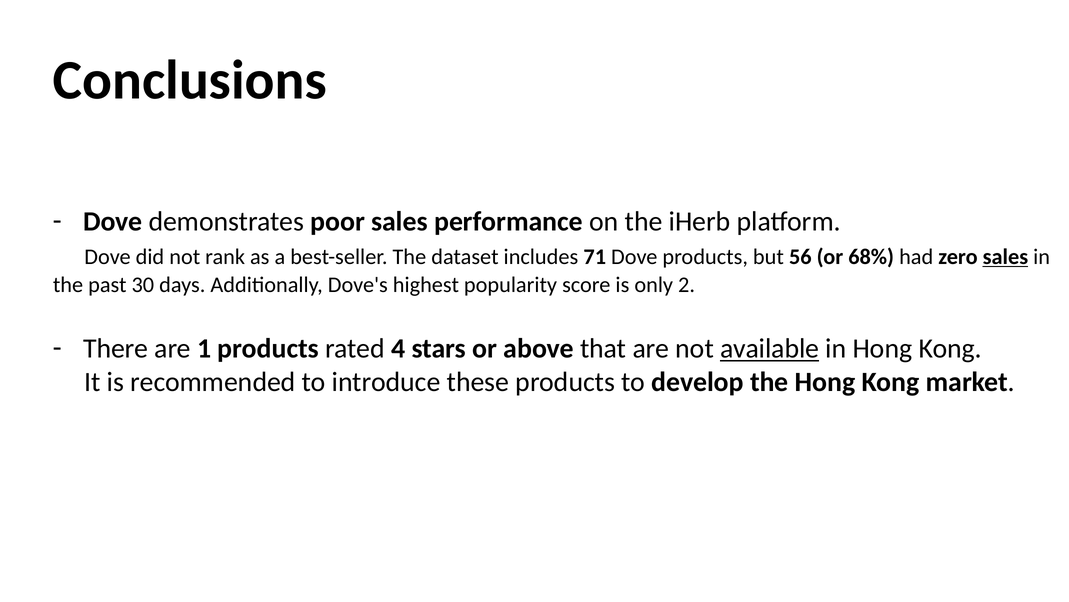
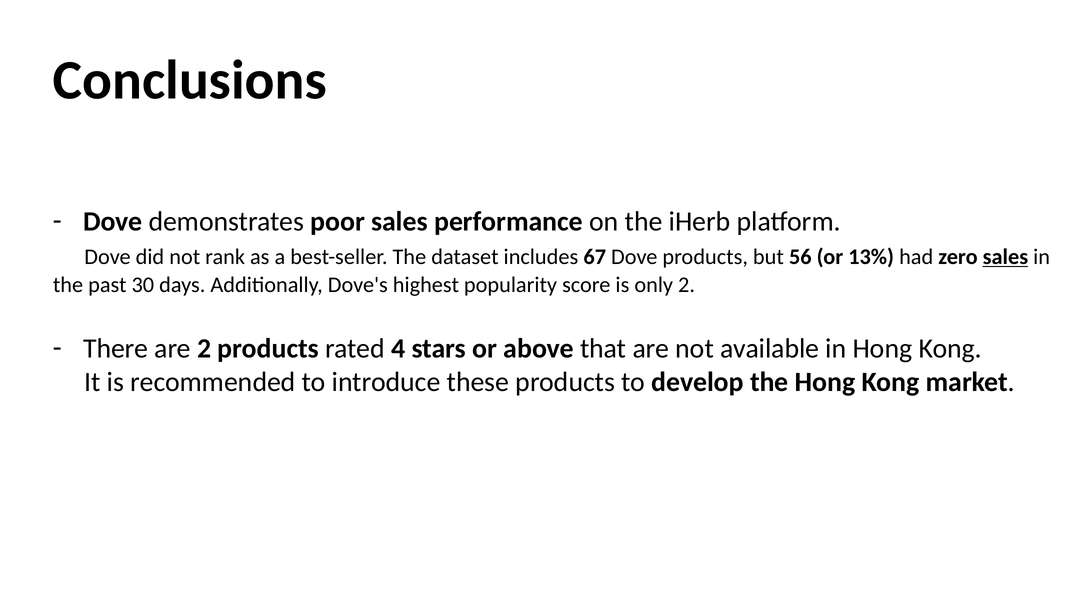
71: 71 -> 67
68%: 68% -> 13%
are 1: 1 -> 2
available underline: present -> none
